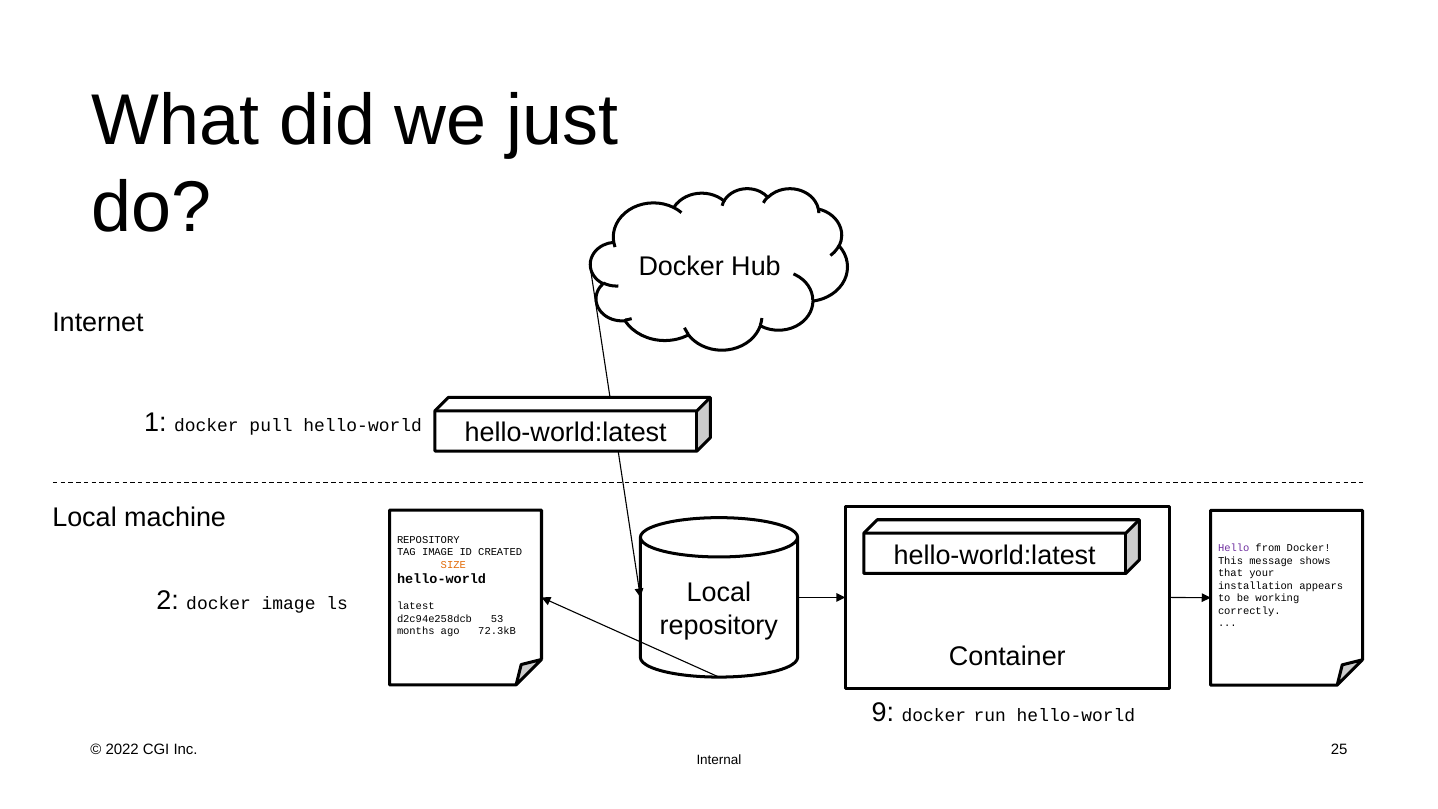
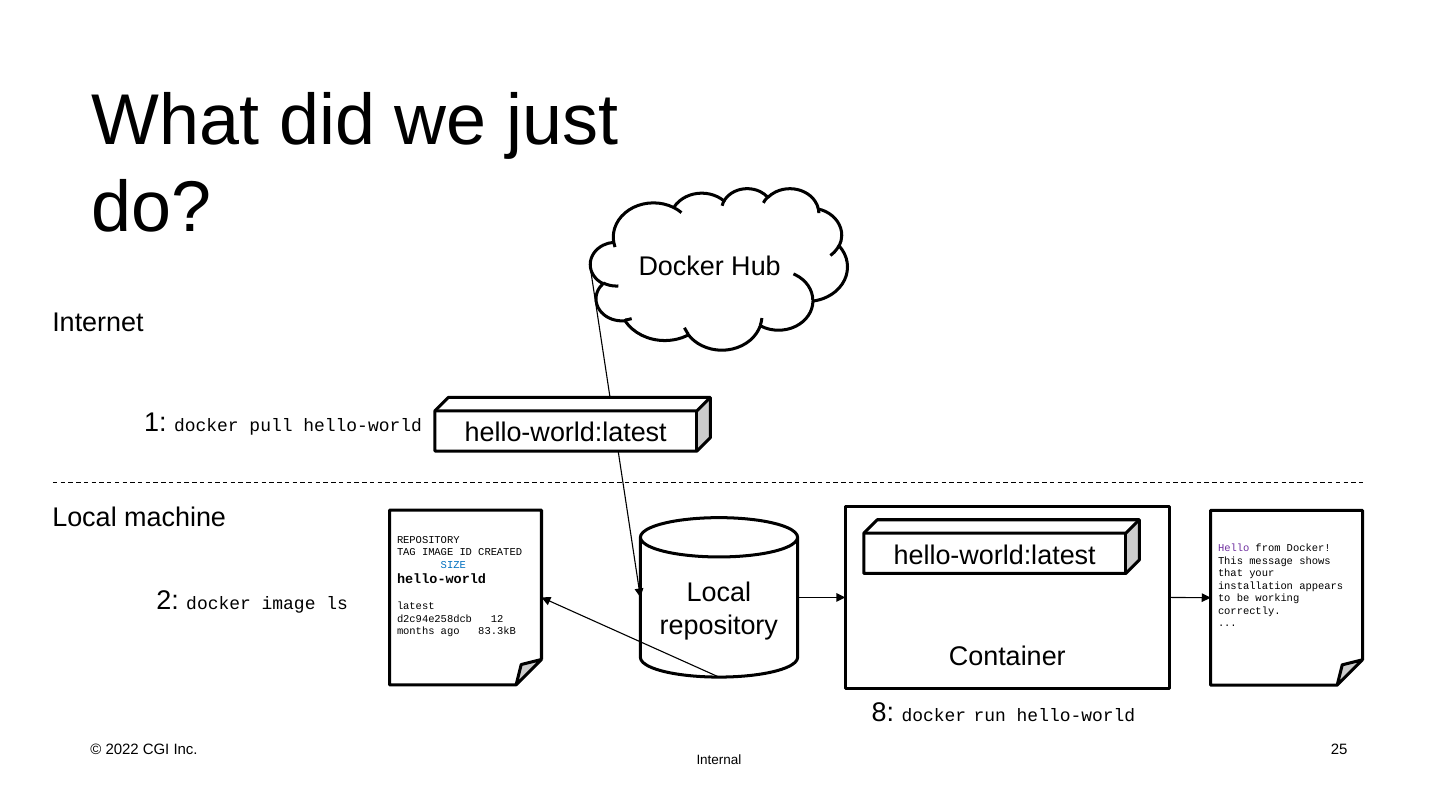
SIZE colour: orange -> blue
53: 53 -> 12
72.3kB: 72.3kB -> 83.3kB
9: 9 -> 8
